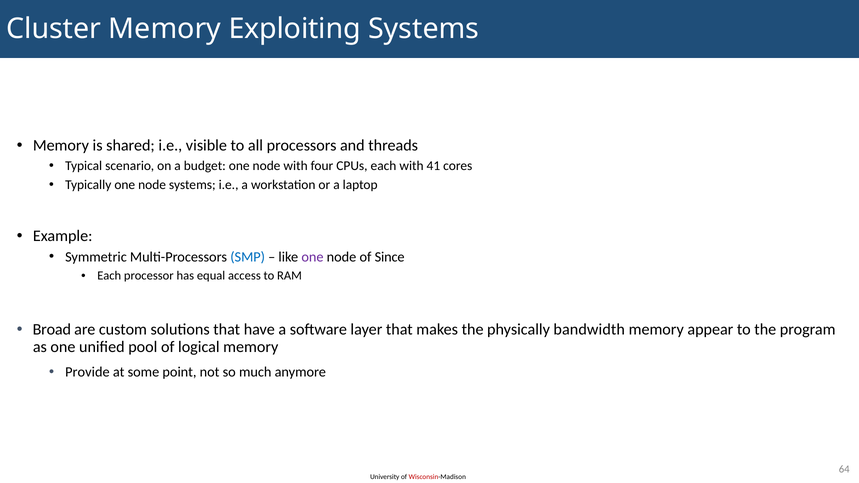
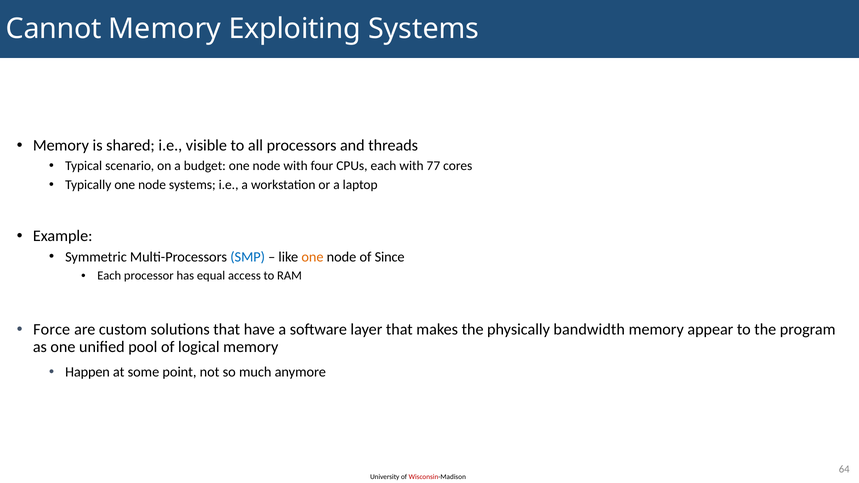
Cluster: Cluster -> Cannot
41: 41 -> 77
one at (312, 257) colour: purple -> orange
Broad: Broad -> Force
Provide: Provide -> Happen
